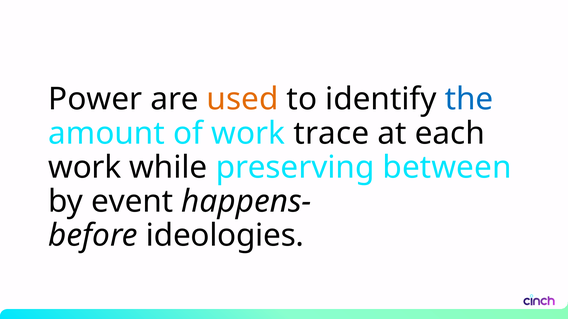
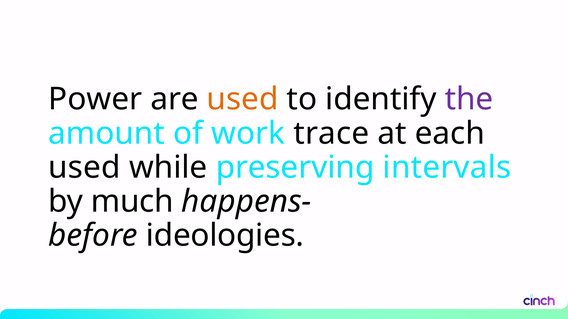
the colour: blue -> purple
work at (85, 168): work -> used
between: between -> intervals
event: event -> much
